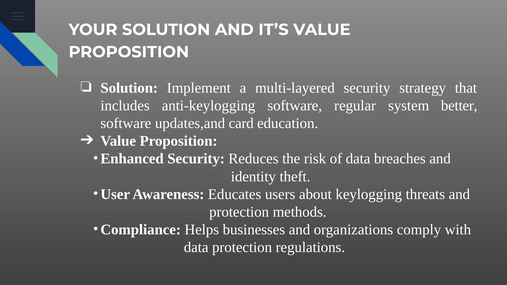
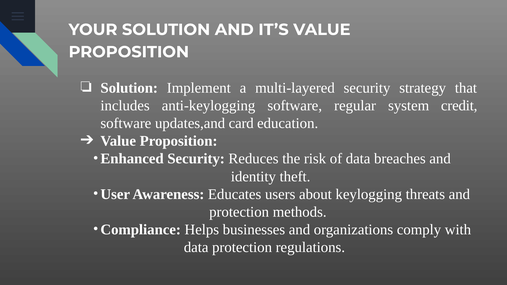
better: better -> credit
